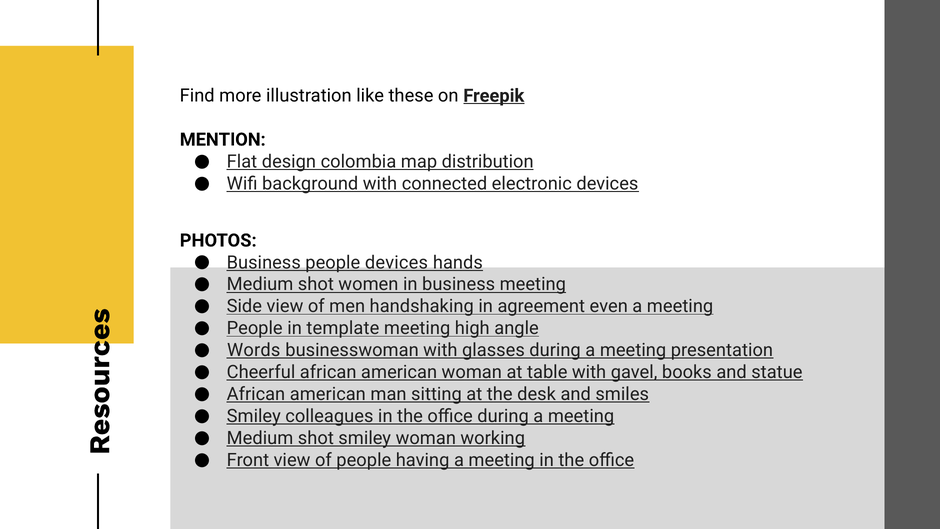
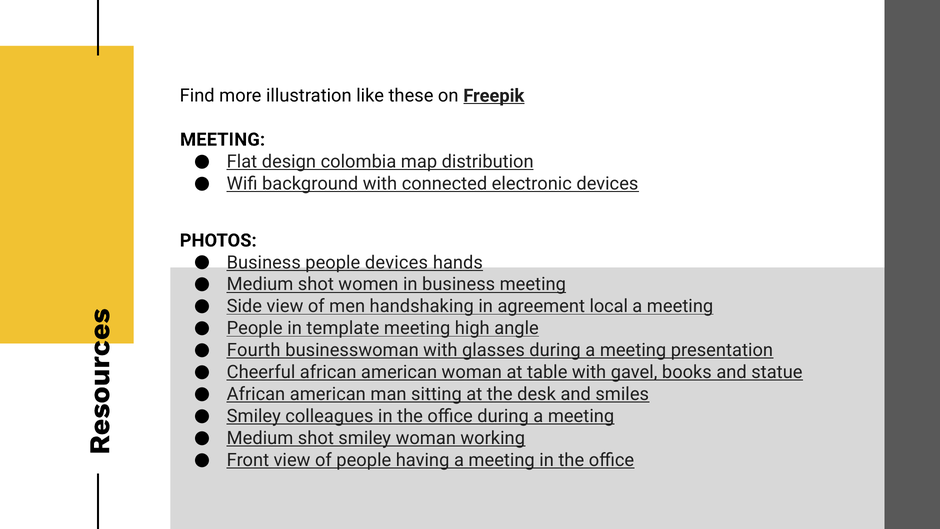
MENTION at (223, 140): MENTION -> MEETING
even: even -> local
Words: Words -> Fourth
